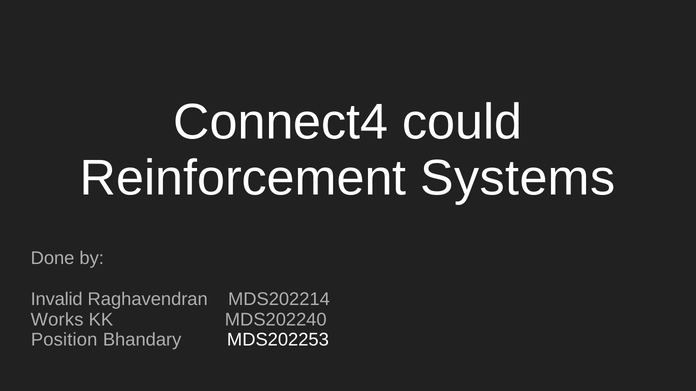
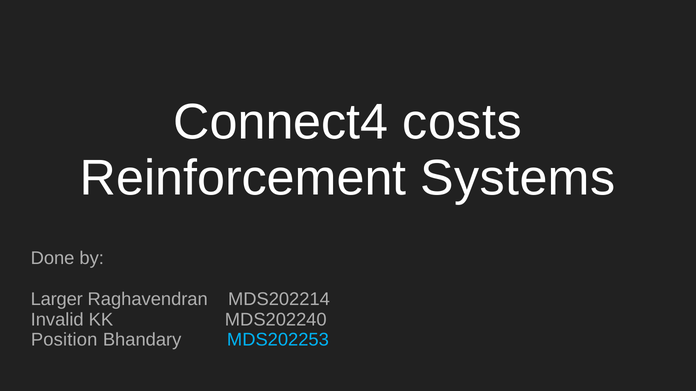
could: could -> costs
Invalid: Invalid -> Larger
Works: Works -> Invalid
MDS202253 colour: white -> light blue
